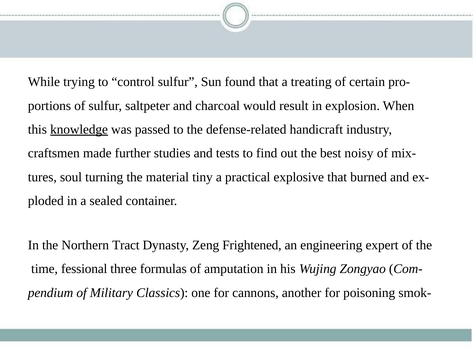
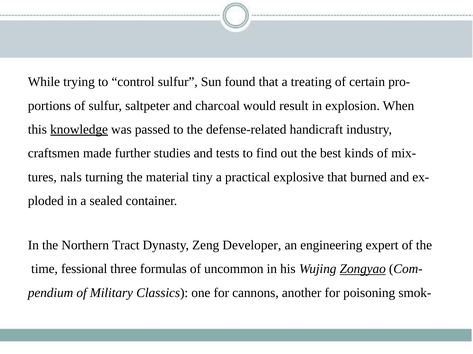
noisy: noisy -> kinds
soul: soul -> nals
Frightened: Frightened -> Developer
amputation: amputation -> uncommon
Zongyao underline: none -> present
